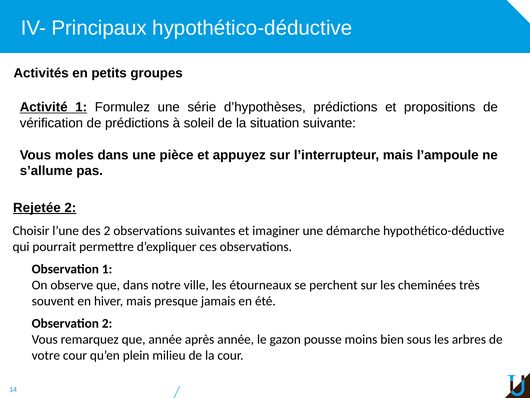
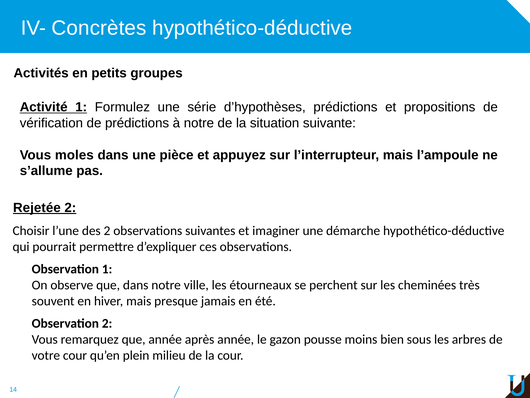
Principaux: Principaux -> Concrètes
à soleil: soleil -> notre
